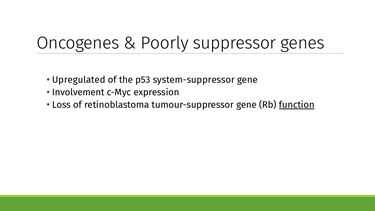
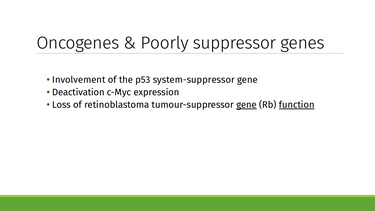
Upregulated: Upregulated -> Involvement
Involvement: Involvement -> Deactivation
gene at (246, 105) underline: none -> present
